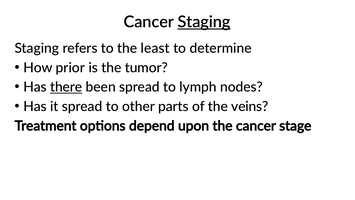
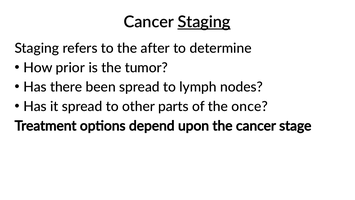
least: least -> after
there underline: present -> none
veins: veins -> once
